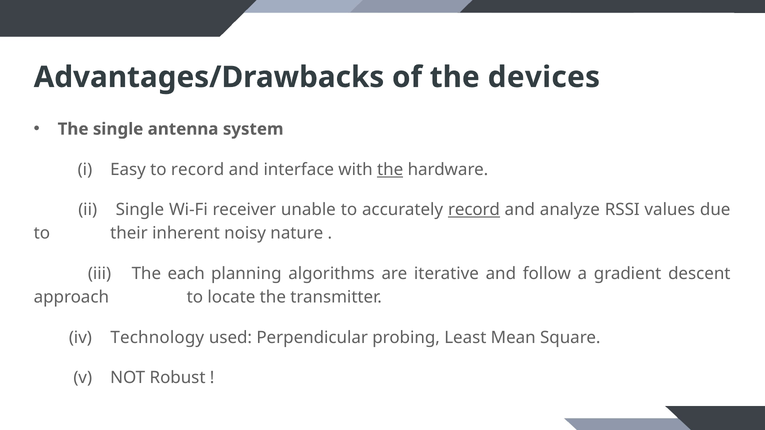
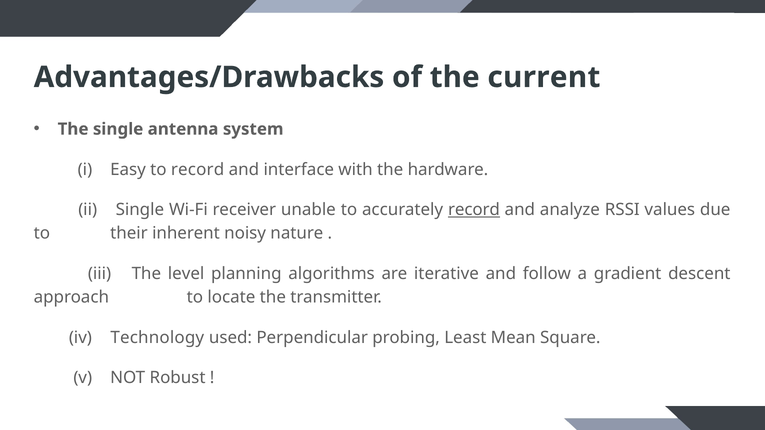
devices: devices -> current
the at (390, 170) underline: present -> none
each: each -> level
